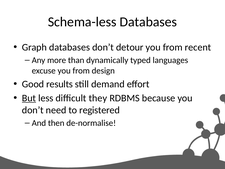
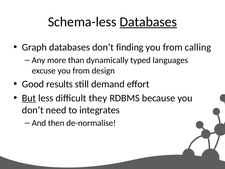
Databases at (148, 22) underline: none -> present
detour: detour -> finding
recent: recent -> calling
registered: registered -> integrates
